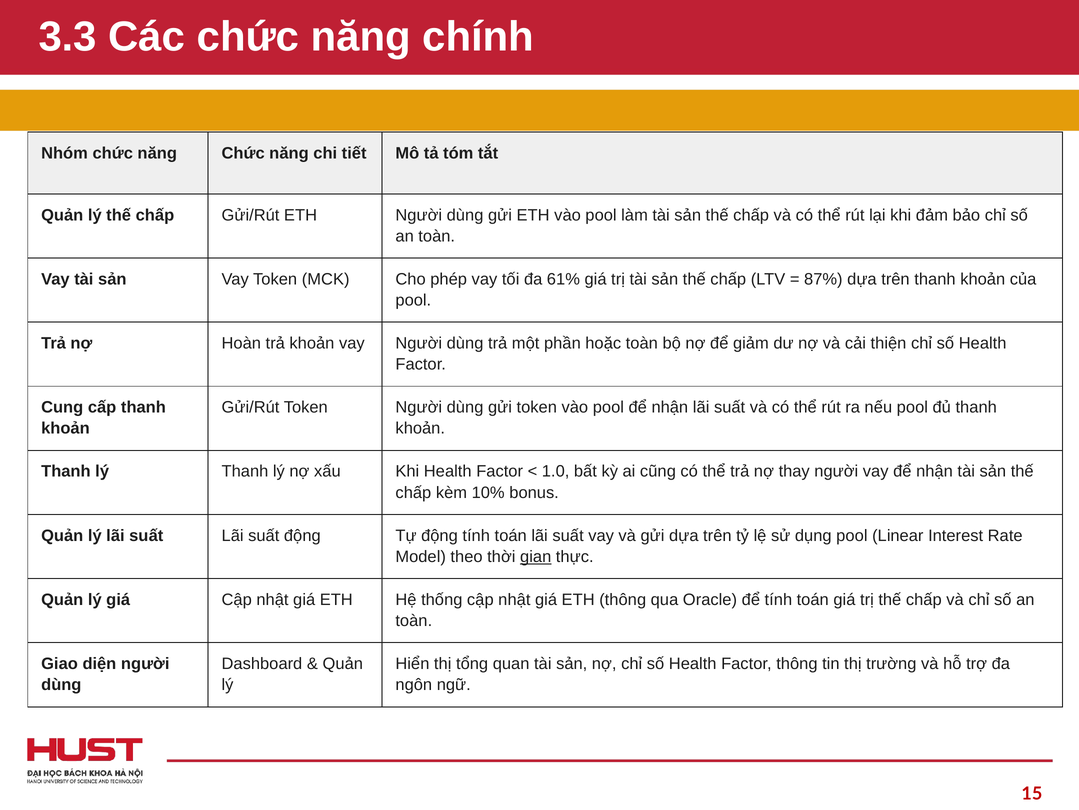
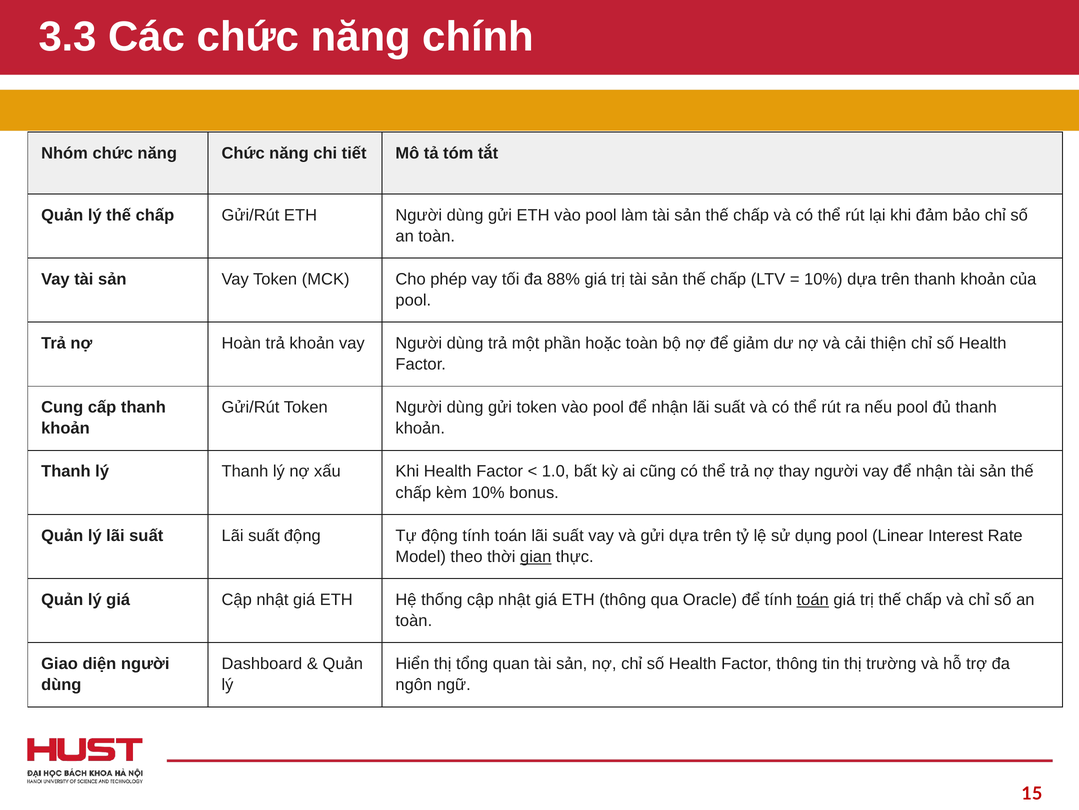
61%: 61% -> 88%
87% at (823, 279): 87% -> 10%
toán at (813, 599) underline: none -> present
